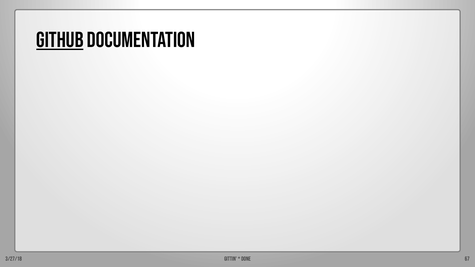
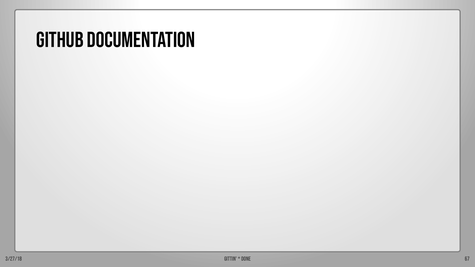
GITHUB underline: present -> none
